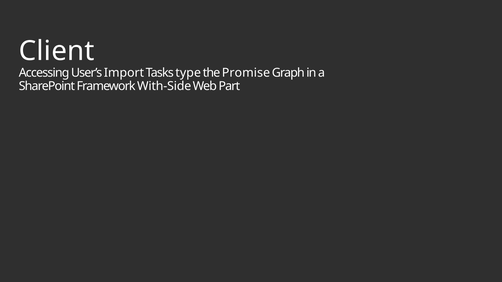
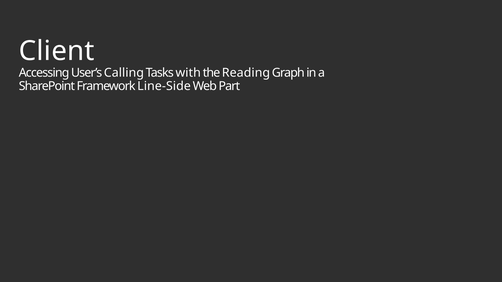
Import: Import -> Calling
type: type -> with
Promise: Promise -> Reading
With-Side: With-Side -> Line-Side
